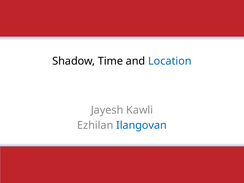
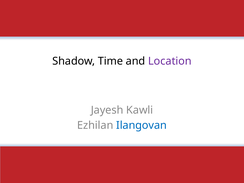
Location colour: blue -> purple
